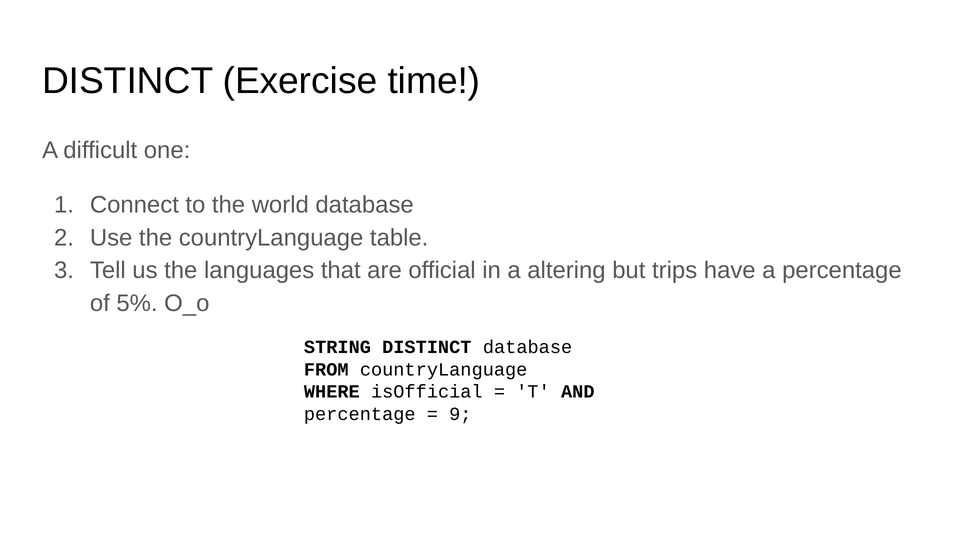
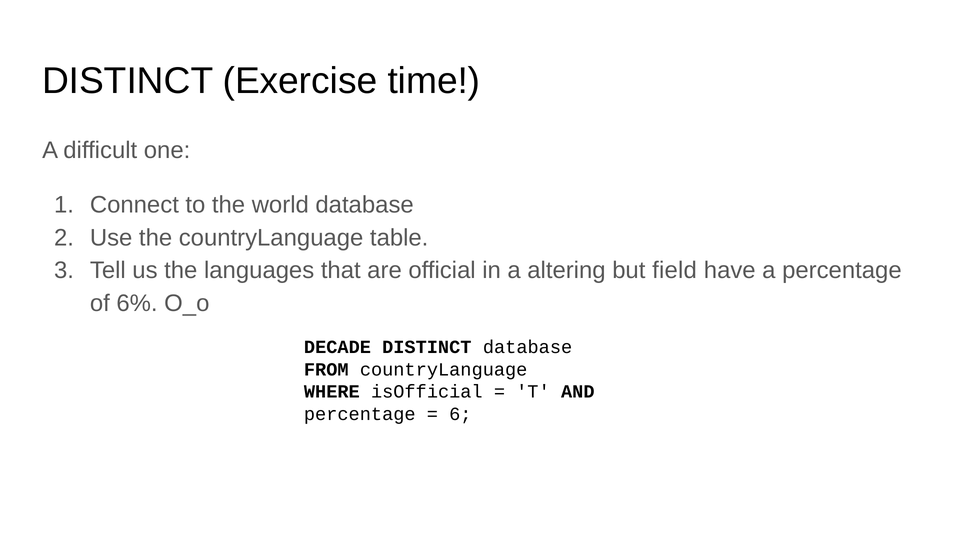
trips: trips -> field
5%: 5% -> 6%
STRING: STRING -> DECADE
9: 9 -> 6
